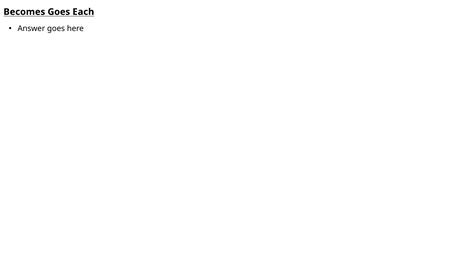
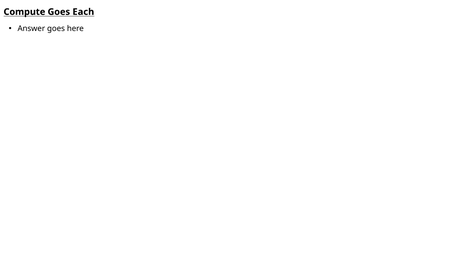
Becomes: Becomes -> Compute
